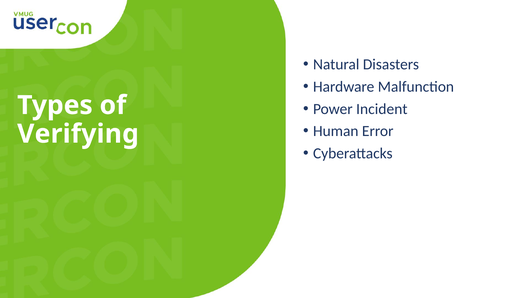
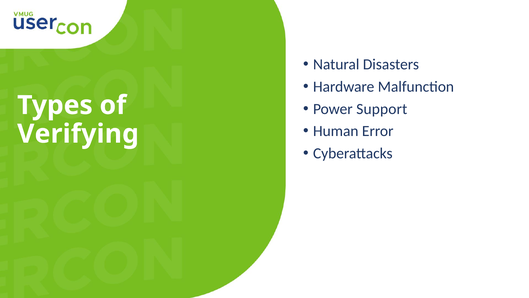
Incident: Incident -> Support
